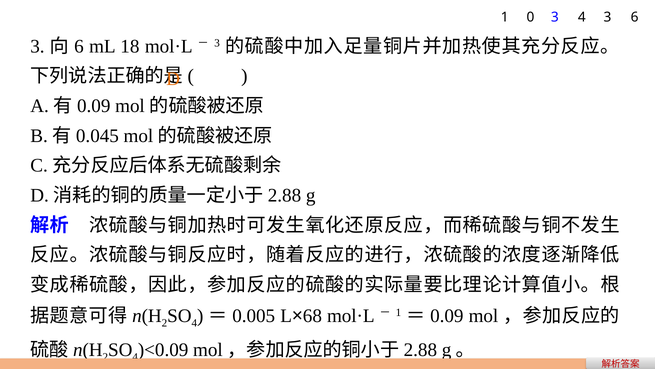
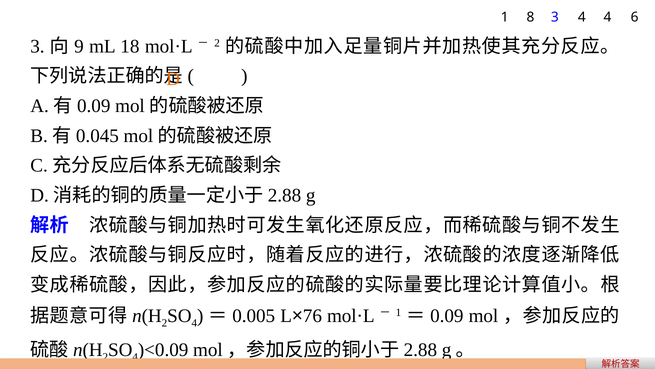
0: 0 -> 8
4 3: 3 -> 4
6 at (79, 46): 6 -> 9
3 at (217, 43): 3 -> 2
68: 68 -> 76
